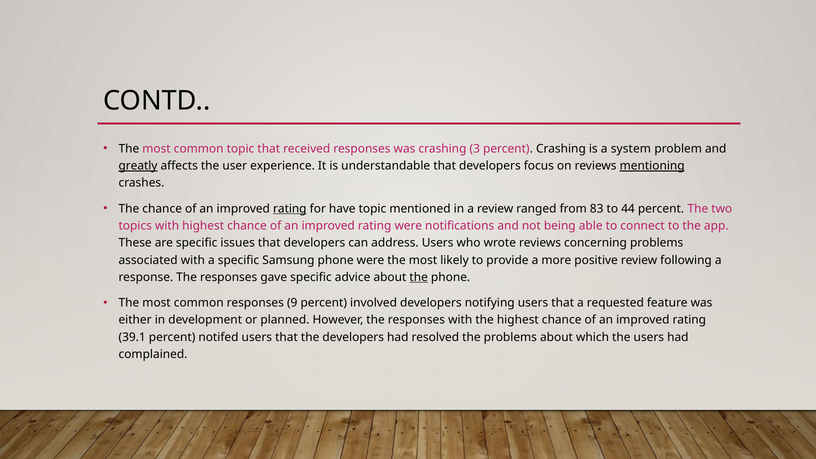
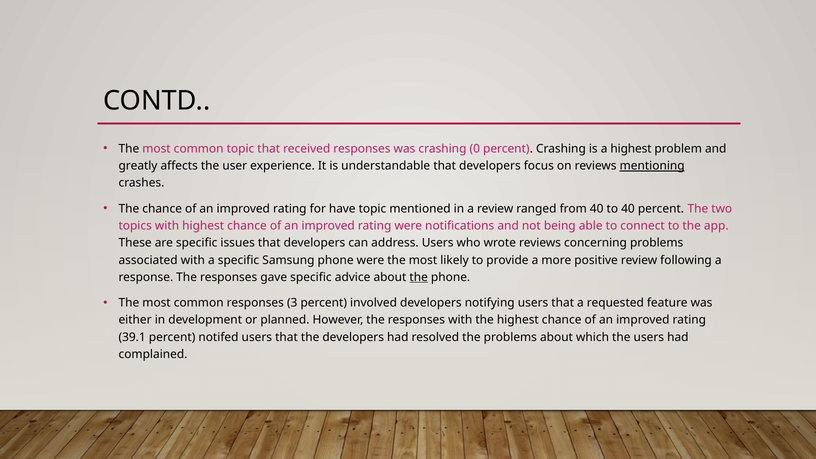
3: 3 -> 0
a system: system -> highest
greatly underline: present -> none
rating at (290, 209) underline: present -> none
from 83: 83 -> 40
to 44: 44 -> 40
9: 9 -> 3
